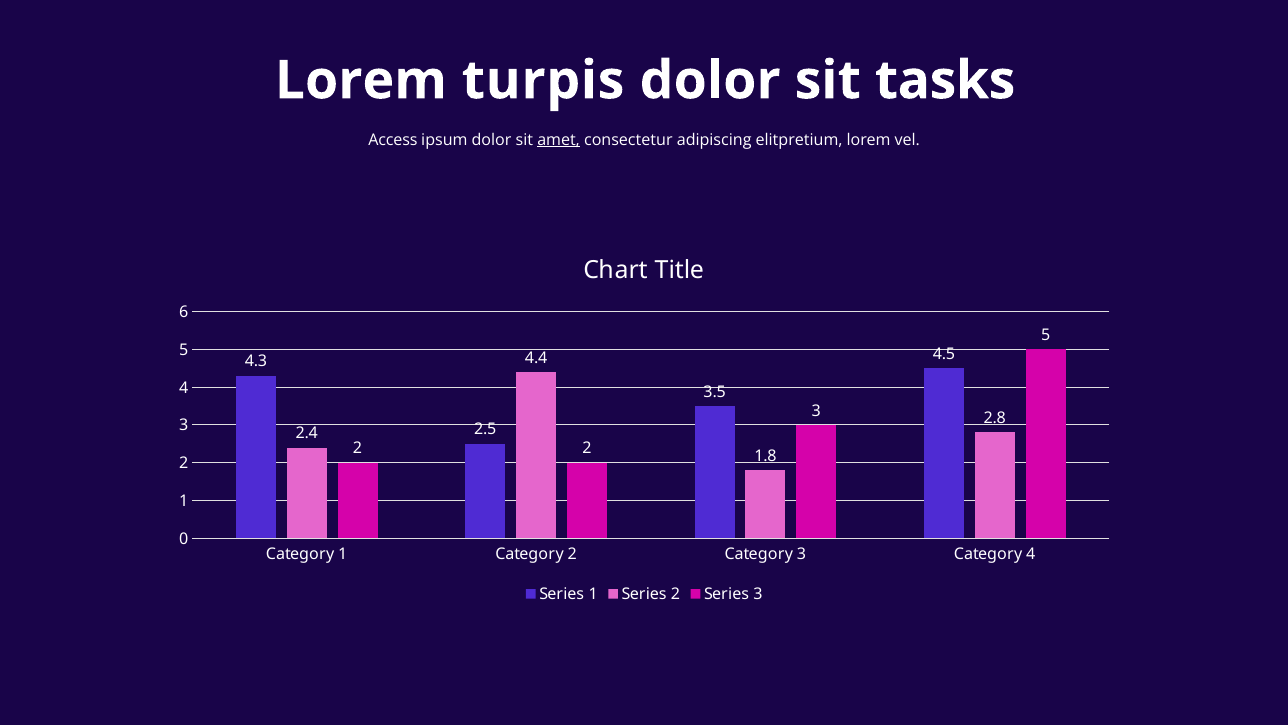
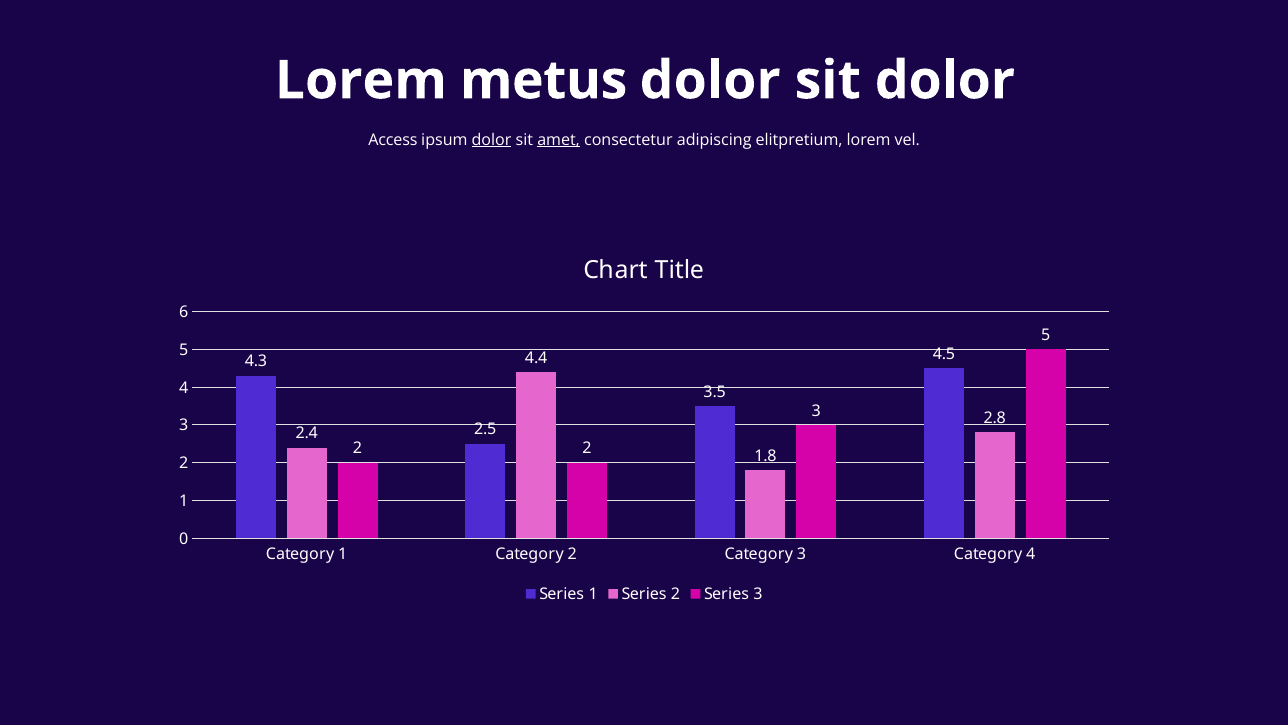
turpis: turpis -> metus
sit tasks: tasks -> dolor
dolor at (491, 140) underline: none -> present
